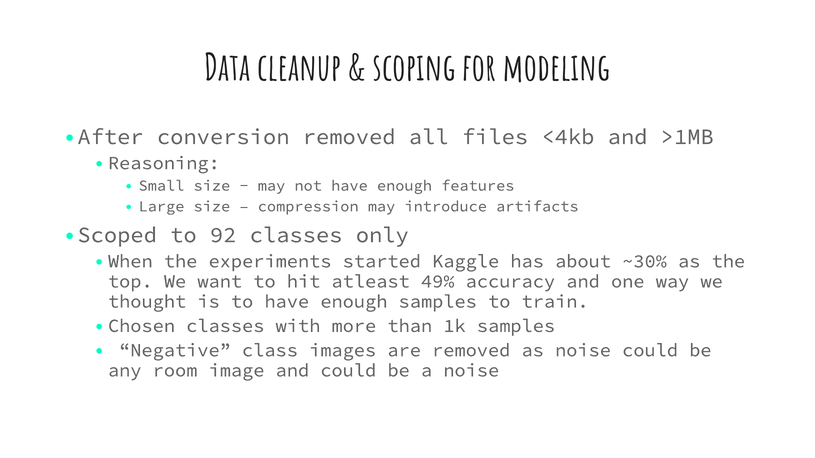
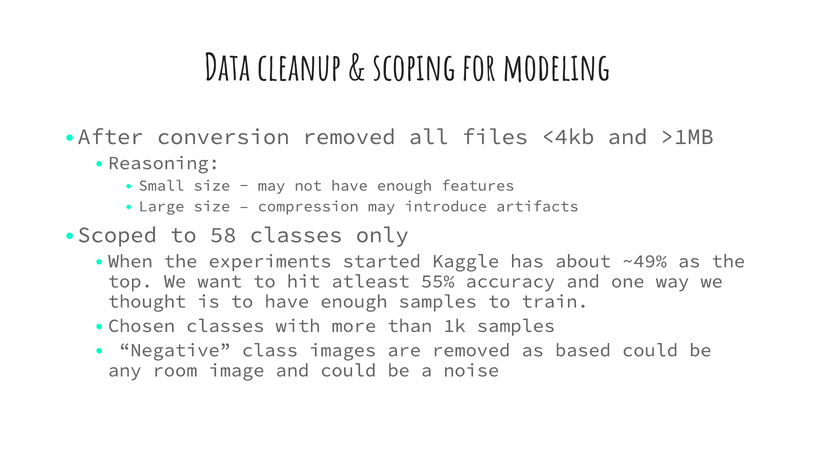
92: 92 -> 58
~30%: ~30% -> ~49%
49%: 49% -> 55%
as noise: noise -> based
